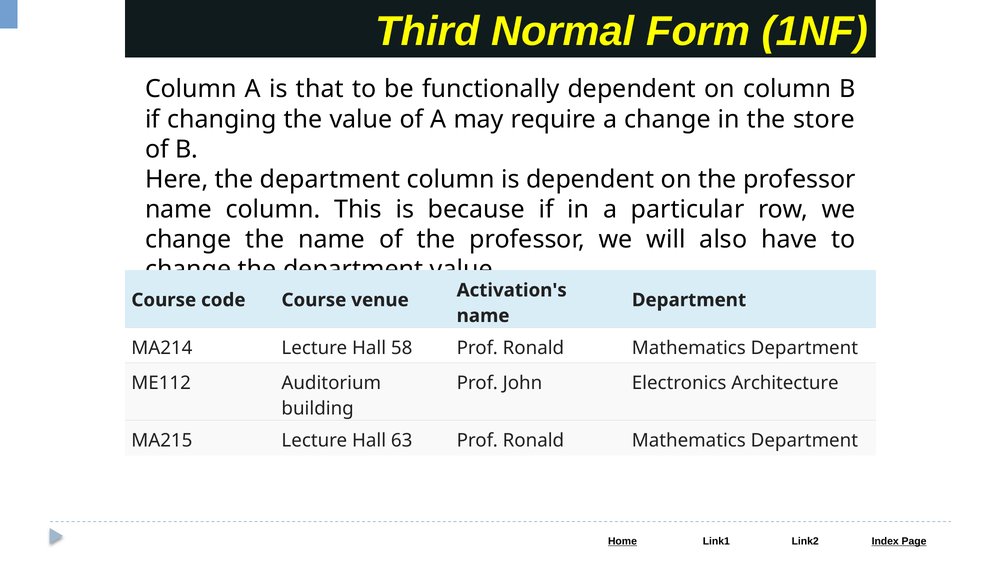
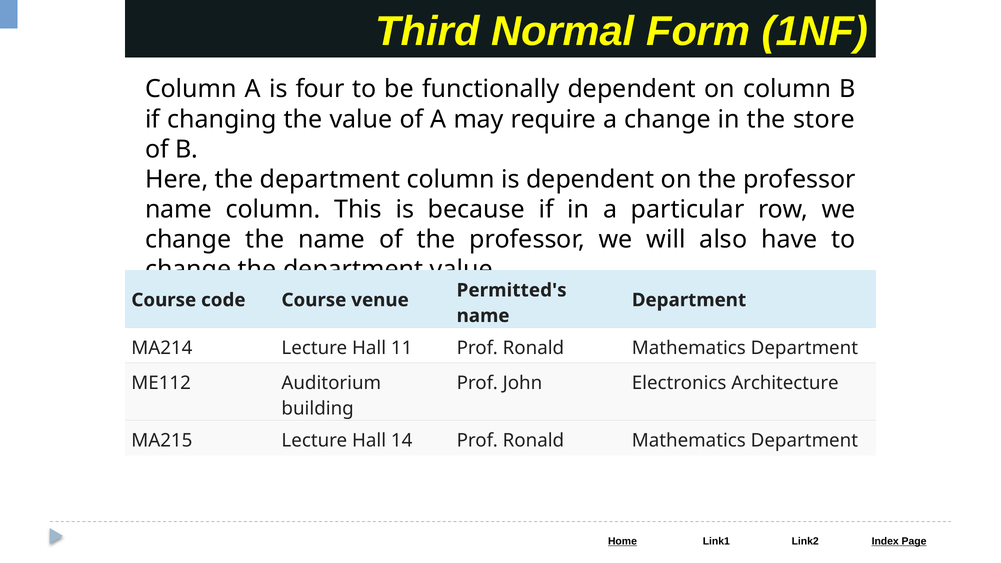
that: that -> four
Activation's: Activation's -> Permitted's
58: 58 -> 11
63: 63 -> 14
